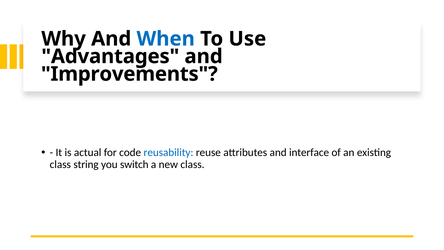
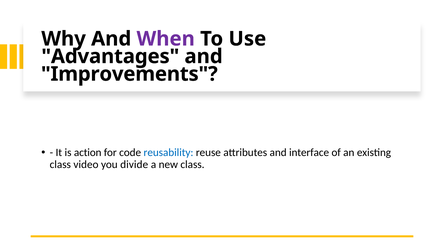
When colour: blue -> purple
actual: actual -> action
string: string -> video
switch: switch -> divide
